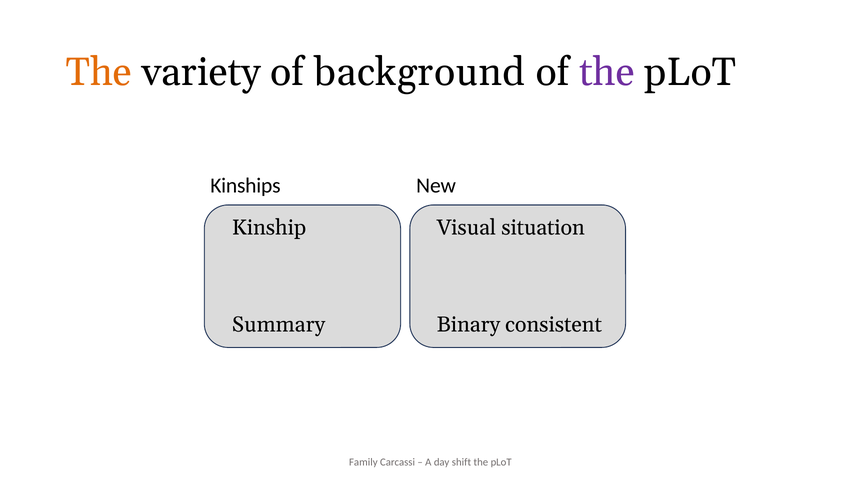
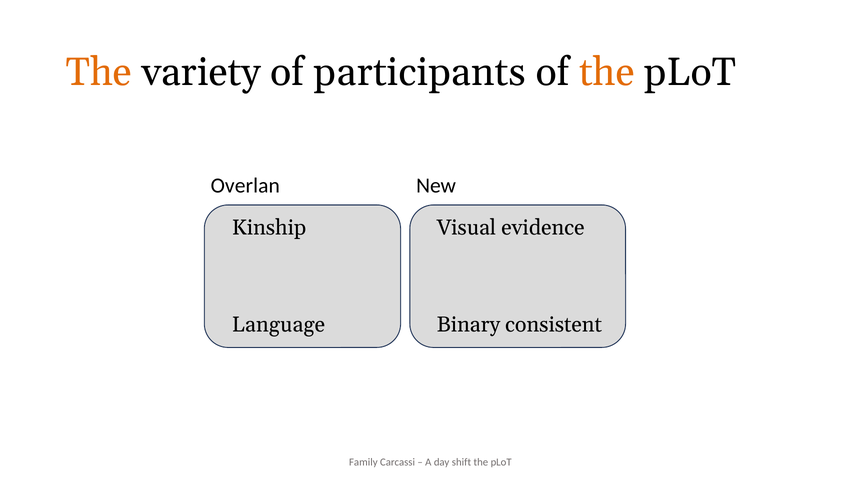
background: background -> participants
the at (607, 72) colour: purple -> orange
Kinships: Kinships -> Overlan
situation: situation -> evidence
Summary: Summary -> Language
